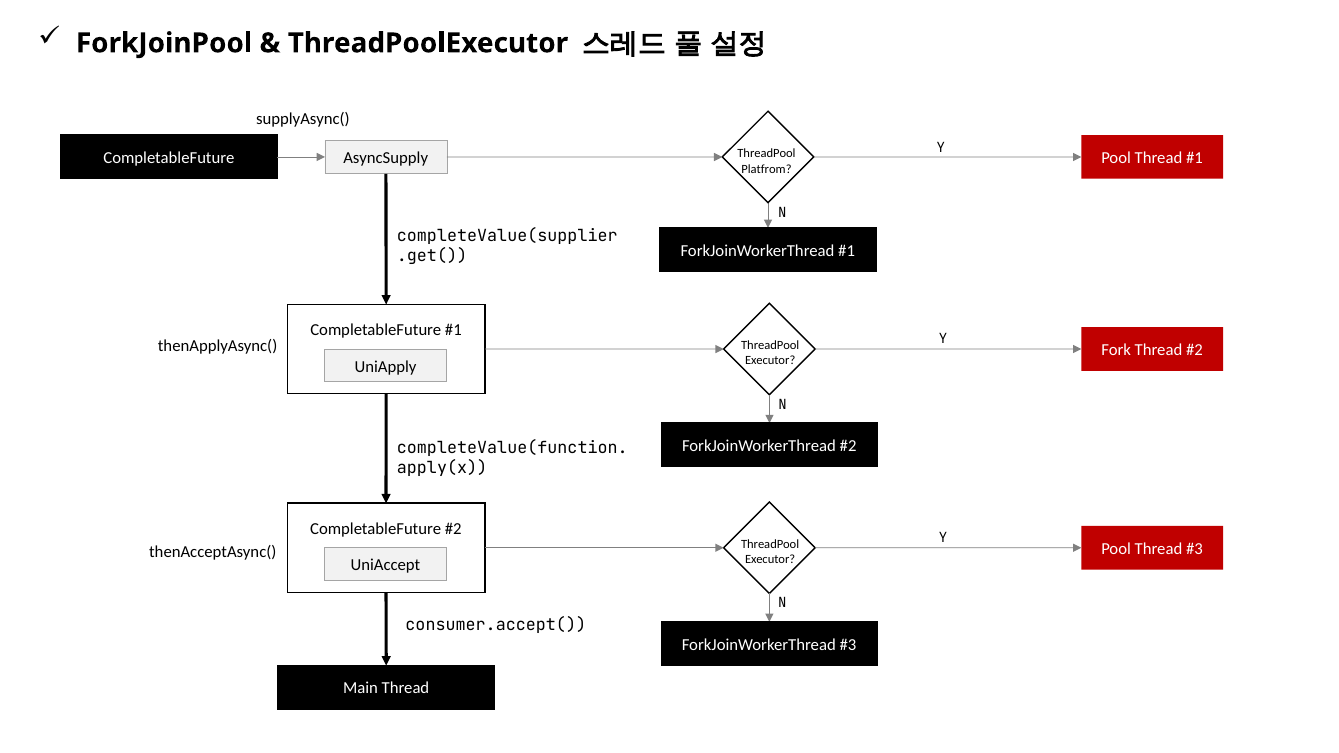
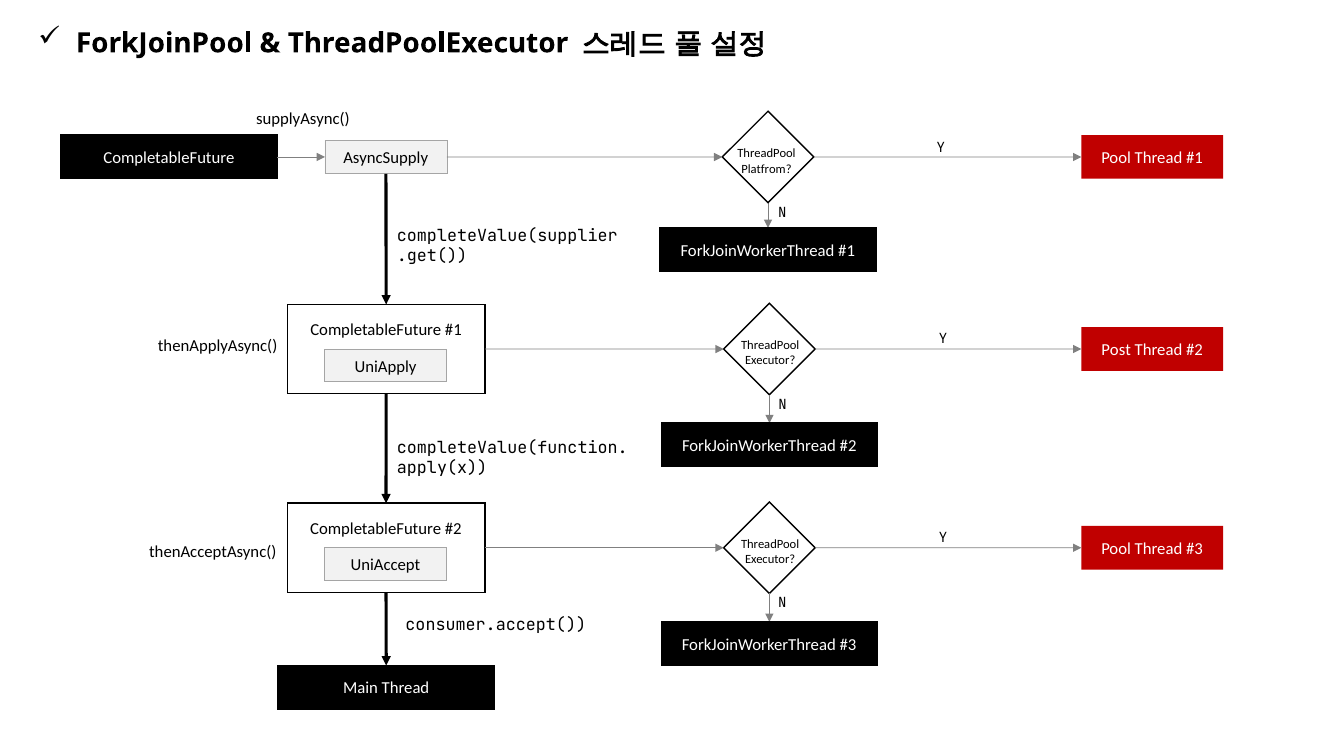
Fork: Fork -> Post
